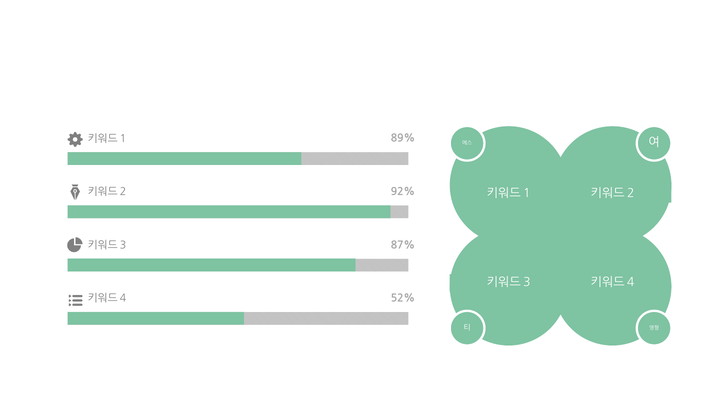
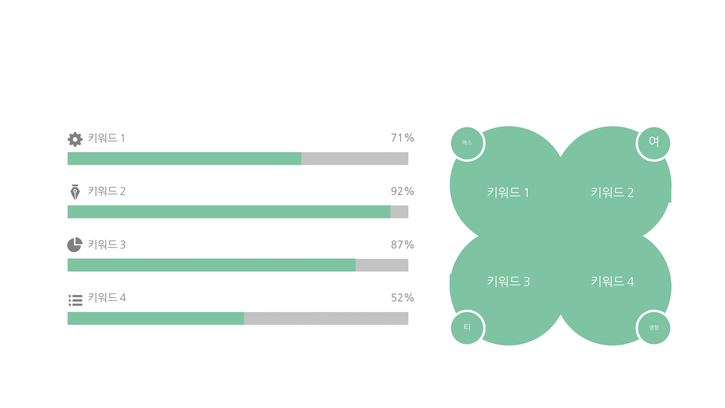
89%: 89% -> 71%
